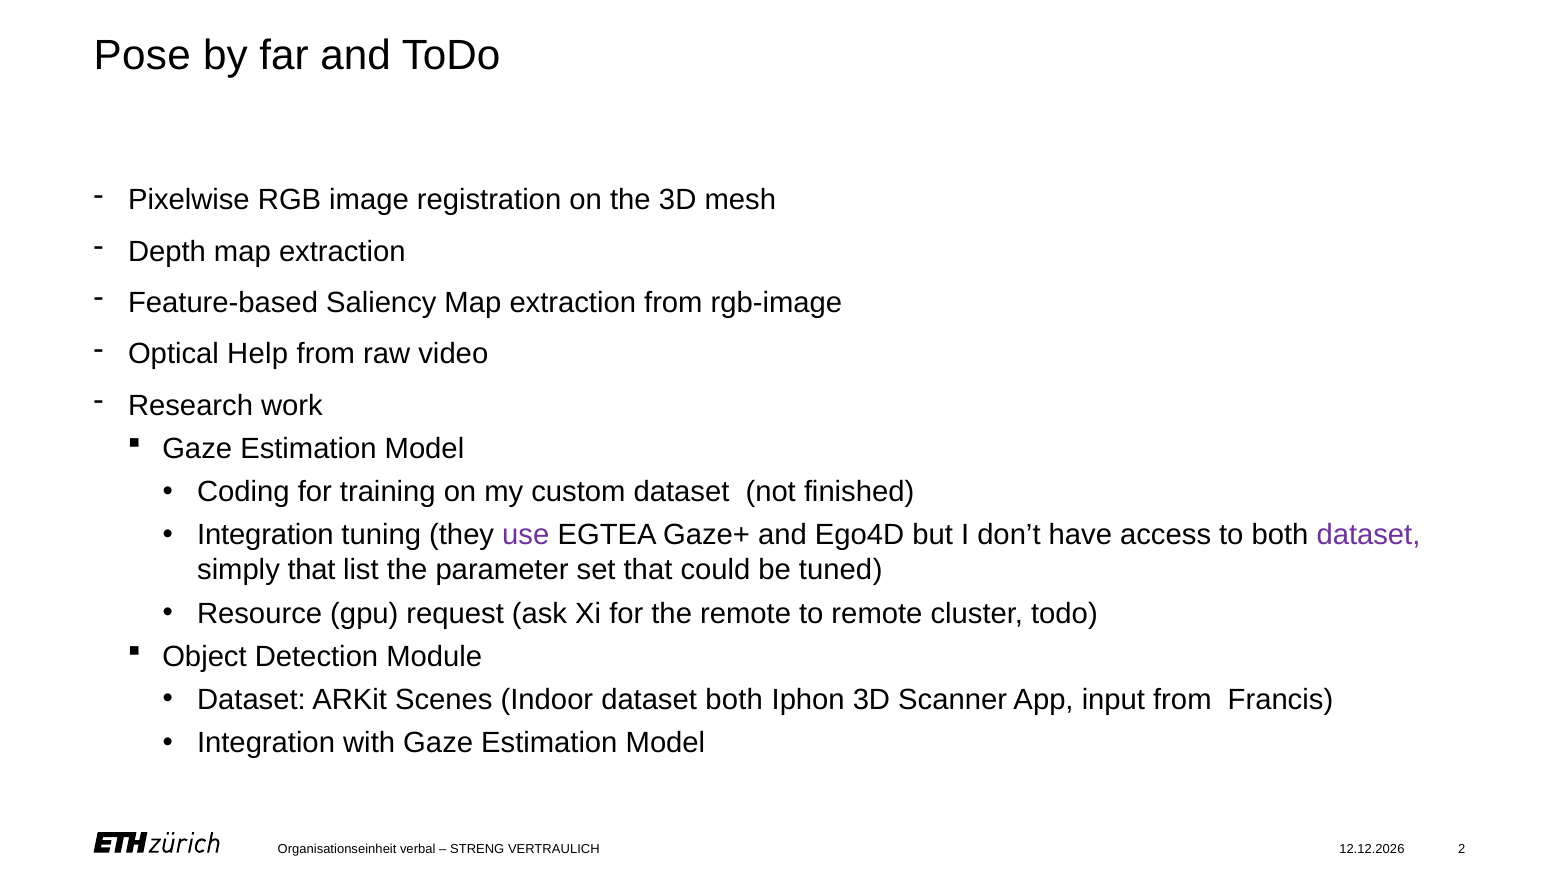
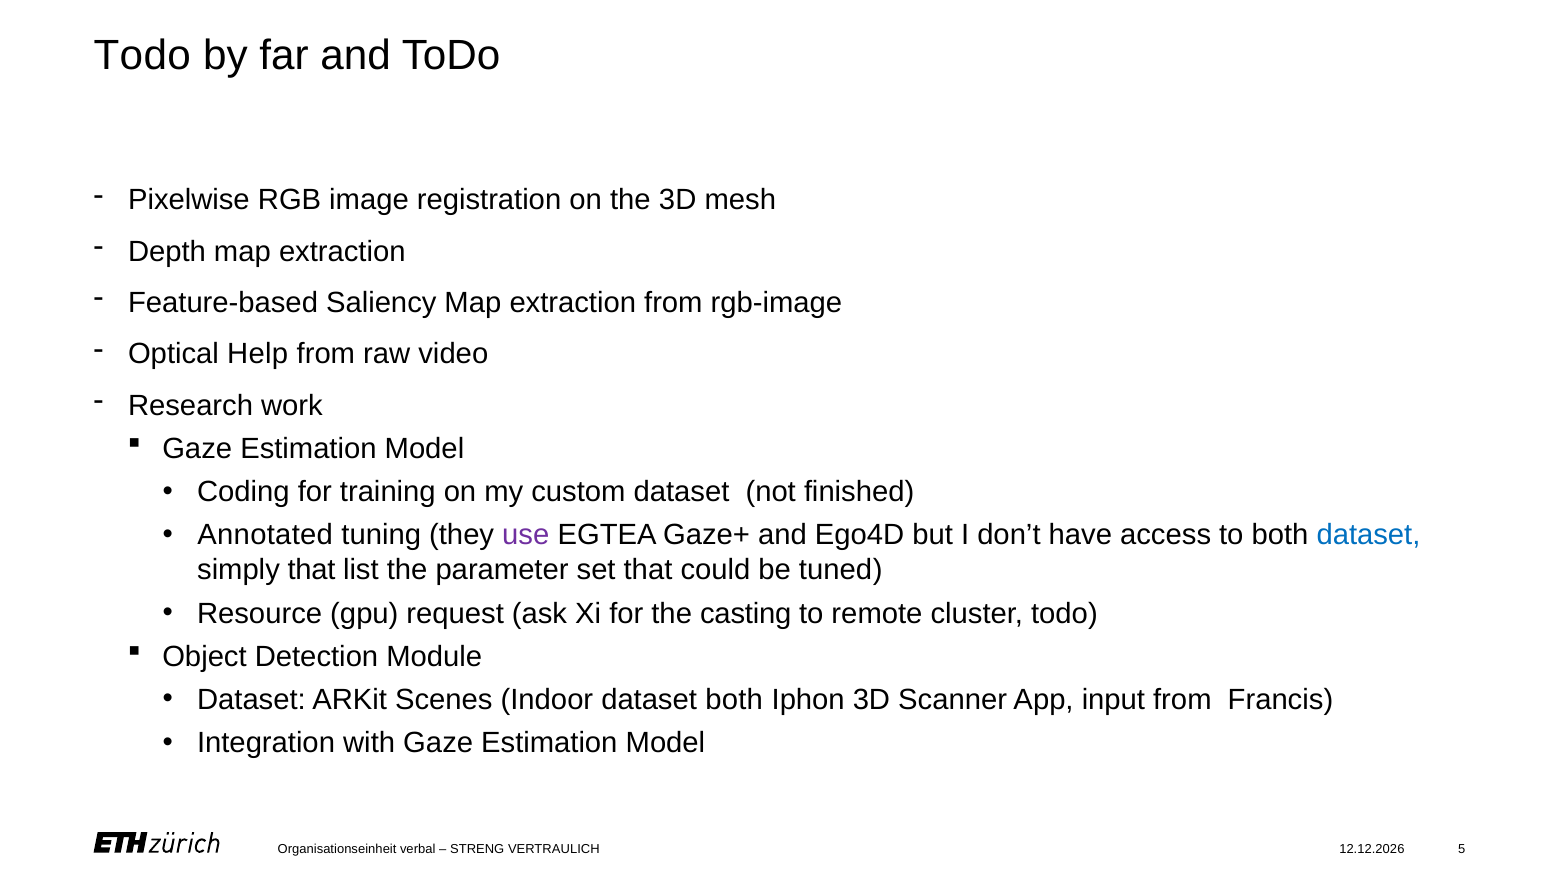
Pose at (142, 56): Pose -> Todo
Integration at (265, 535): Integration -> Annotated
dataset at (1368, 535) colour: purple -> blue
the remote: remote -> casting
2: 2 -> 5
